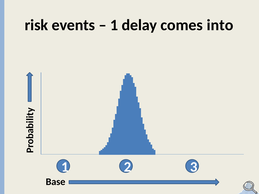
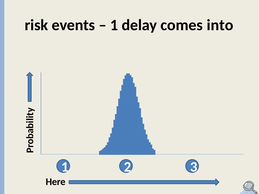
Base: Base -> Here
